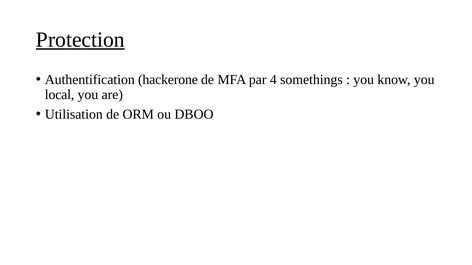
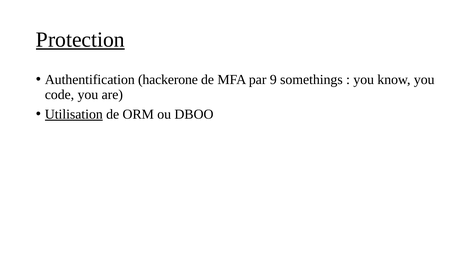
4: 4 -> 9
local: local -> code
Utilisation underline: none -> present
